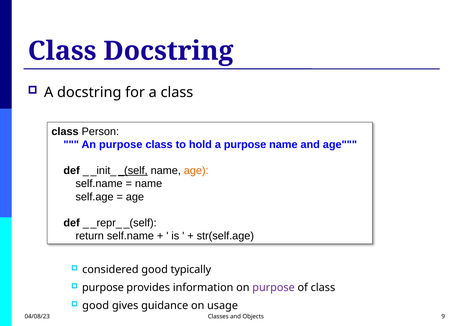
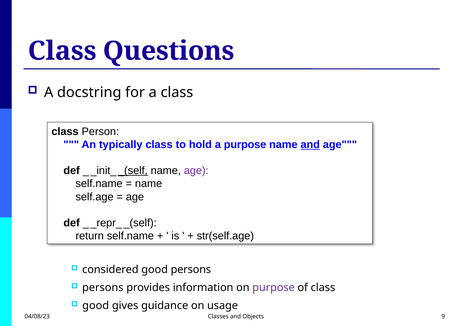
Class Docstring: Docstring -> Questions
An purpose: purpose -> typically
and at (310, 145) underline: none -> present
age at (196, 171) colour: orange -> purple
good typically: typically -> persons
purpose at (103, 288): purpose -> persons
